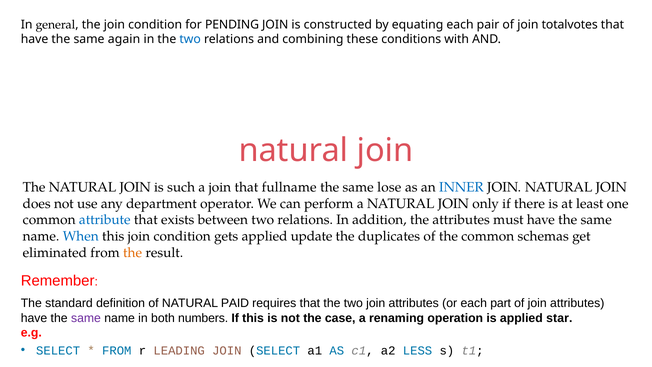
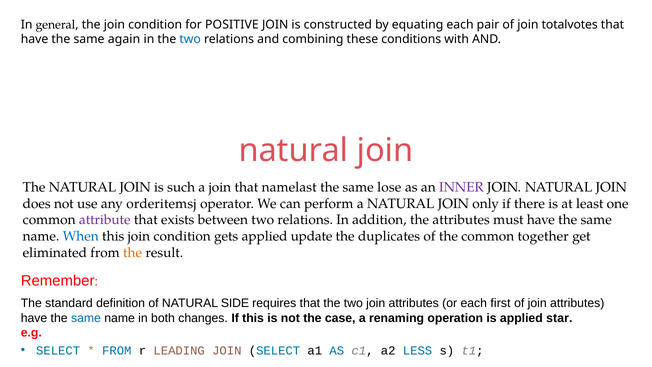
PENDING: PENDING -> POSITIVE
fullname: fullname -> namelast
INNER colour: blue -> purple
department: department -> orderitemsj
attribute colour: blue -> purple
schemas: schemas -> together
PAID: PAID -> SIDE
part: part -> first
same at (86, 318) colour: purple -> blue
numbers: numbers -> changes
